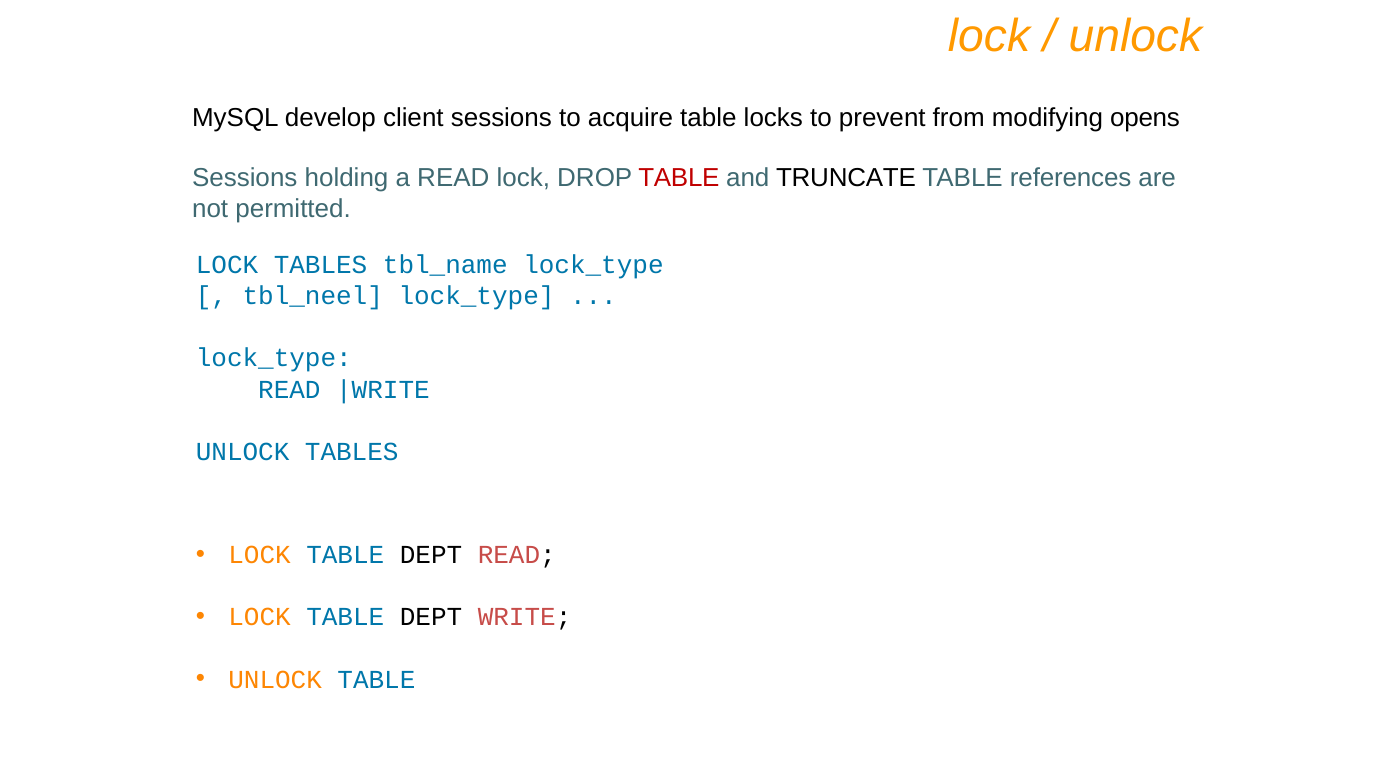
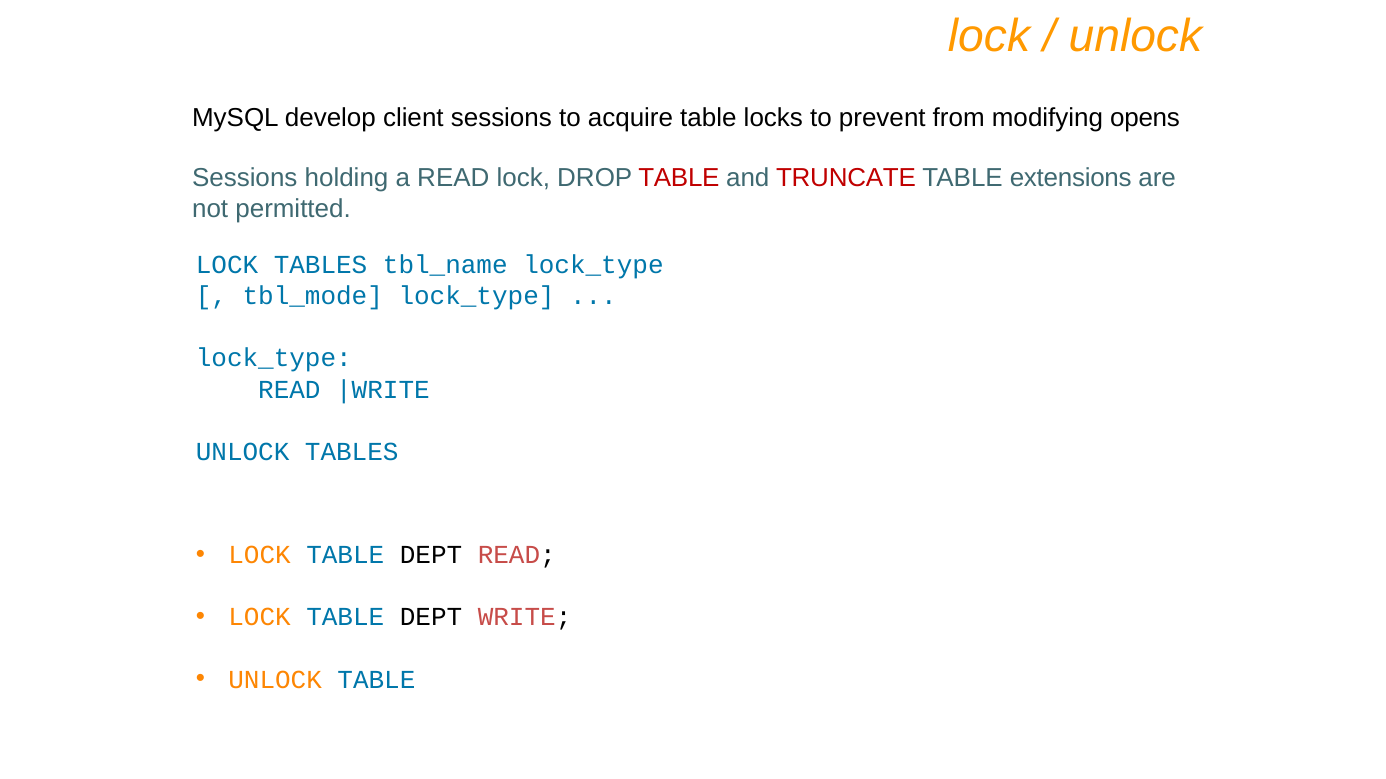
TRUNCATE colour: black -> red
references: references -> extensions
tbl_neel: tbl_neel -> tbl_mode
